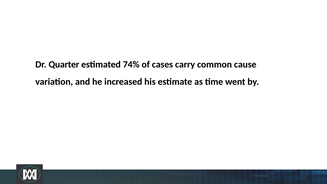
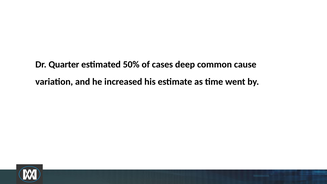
74%: 74% -> 50%
carry: carry -> deep
